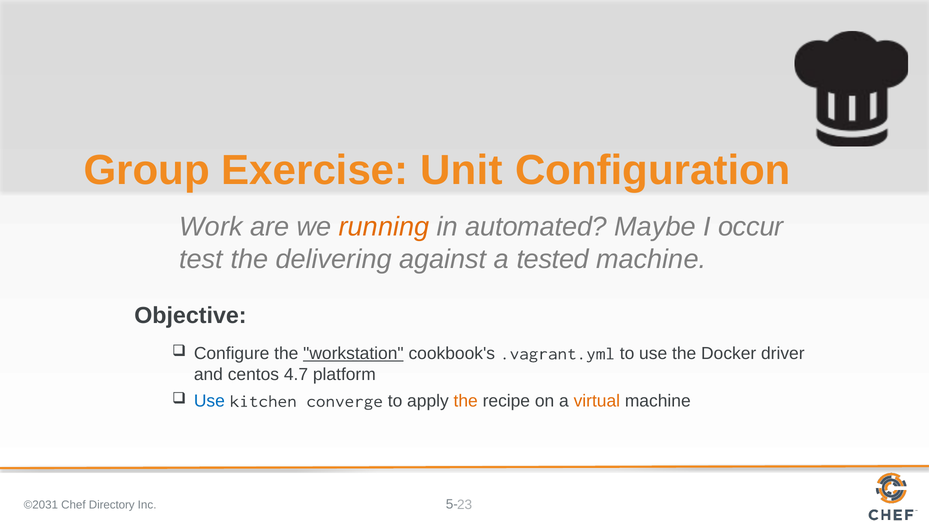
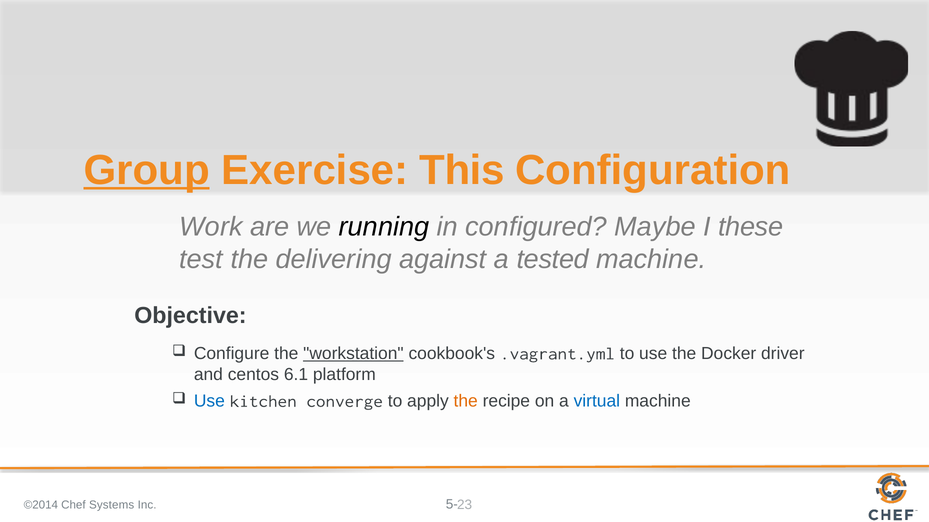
Group underline: none -> present
Unit: Unit -> This
running colour: orange -> black
automated: automated -> configured
occur: occur -> these
4.7: 4.7 -> 6.1
virtual colour: orange -> blue
©2031: ©2031 -> ©2014
Directory: Directory -> Systems
